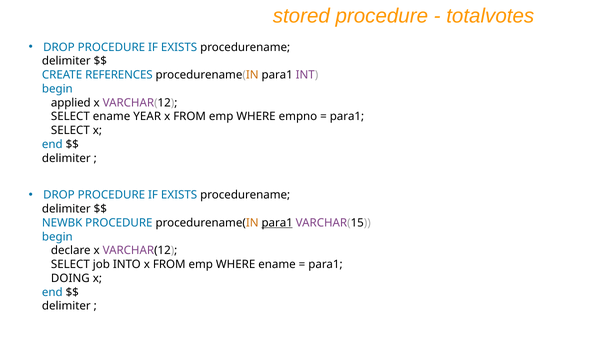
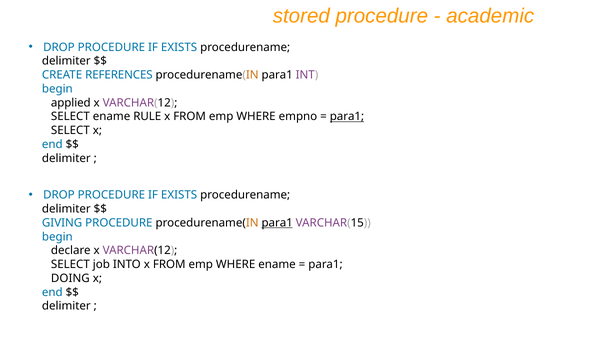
totalvotes: totalvotes -> academic
YEAR: YEAR -> RULE
para1 at (347, 117) underline: none -> present
NEWBK: NEWBK -> GIVING
